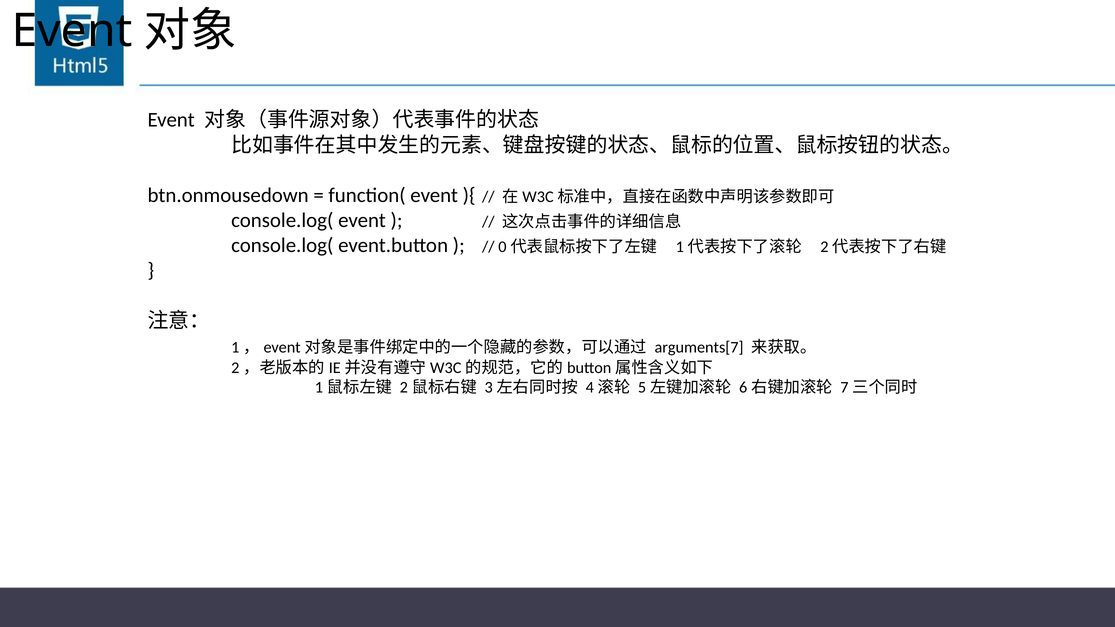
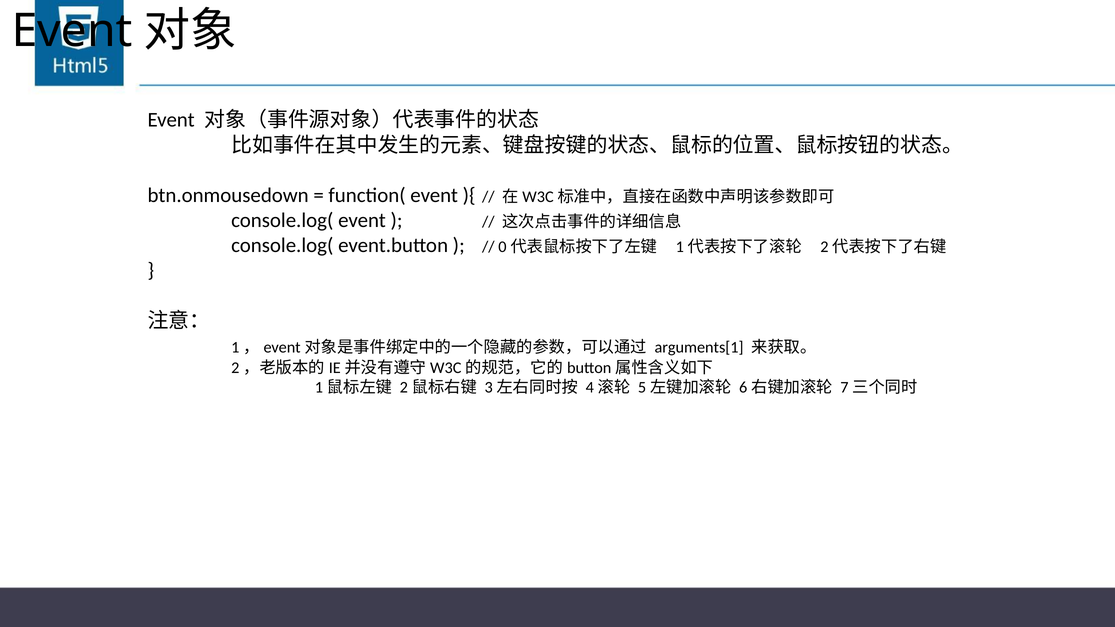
arguments[7: arguments[7 -> arguments[1
